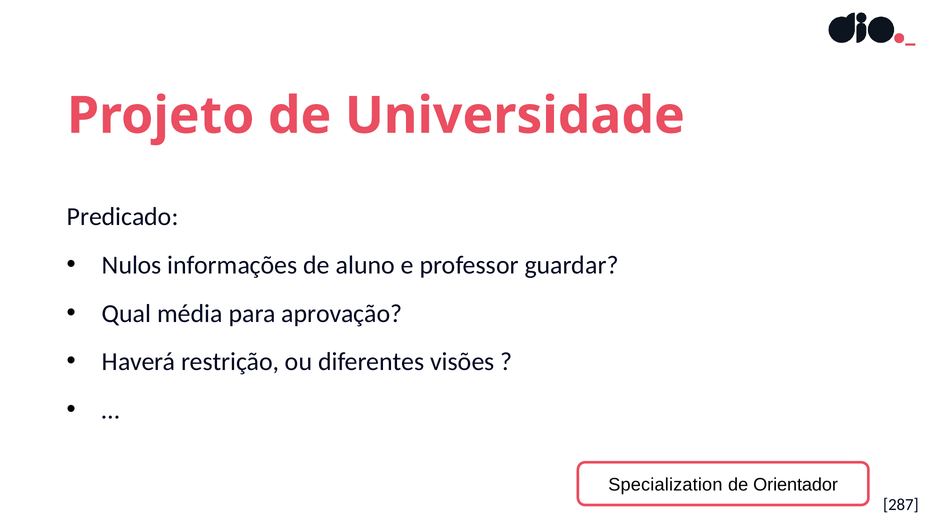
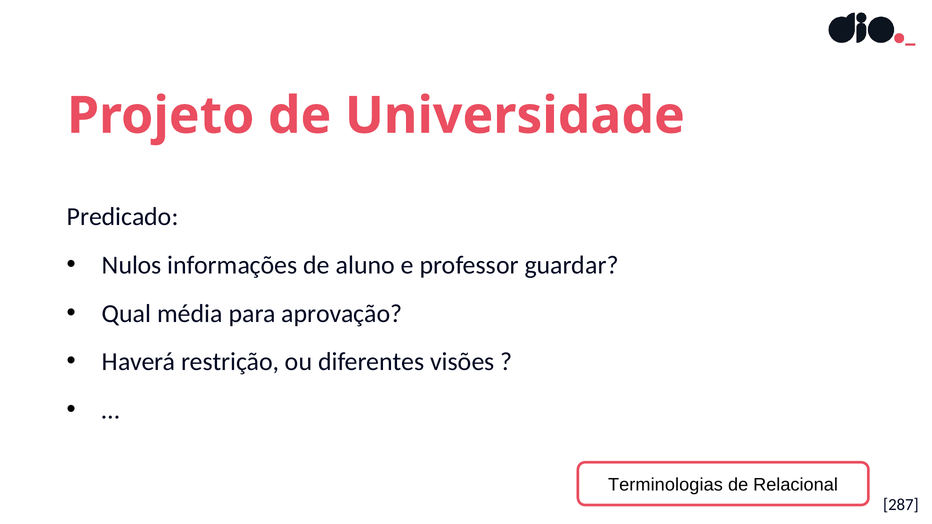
Specialization: Specialization -> Terminologias
Orientador: Orientador -> Relacional
